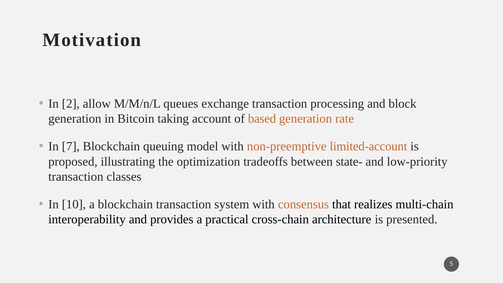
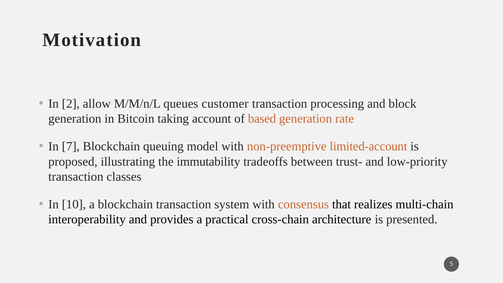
exchange: exchange -> customer
optimization: optimization -> immutability
state-: state- -> trust-
